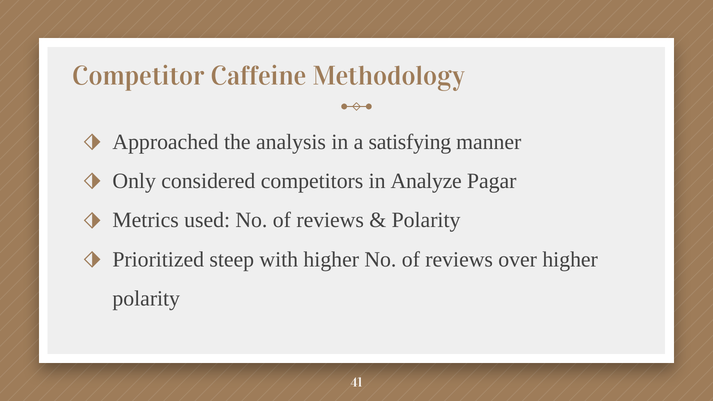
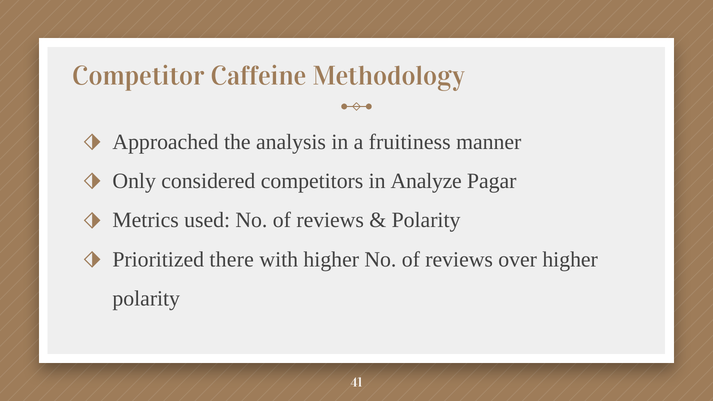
satisfying: satisfying -> fruitiness
steep: steep -> there
